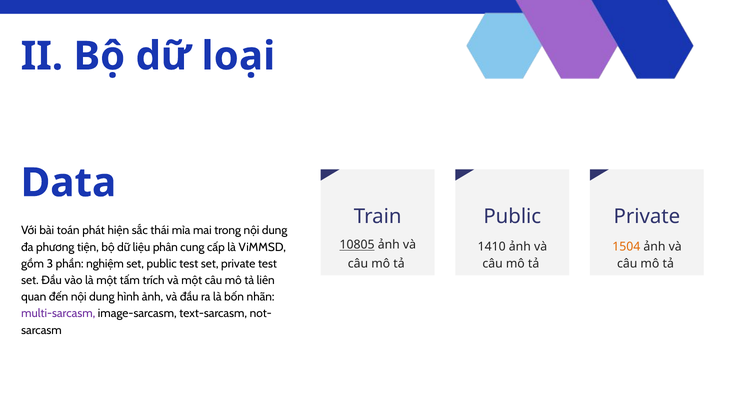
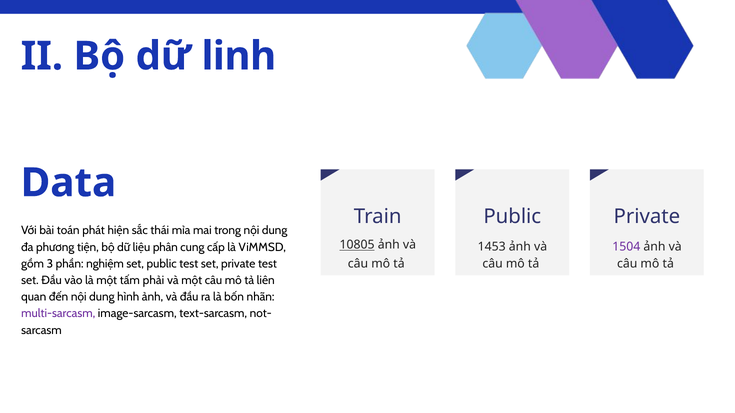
loại: loại -> linh
1410: 1410 -> 1453
1504 colour: orange -> purple
trích: trích -> phải
